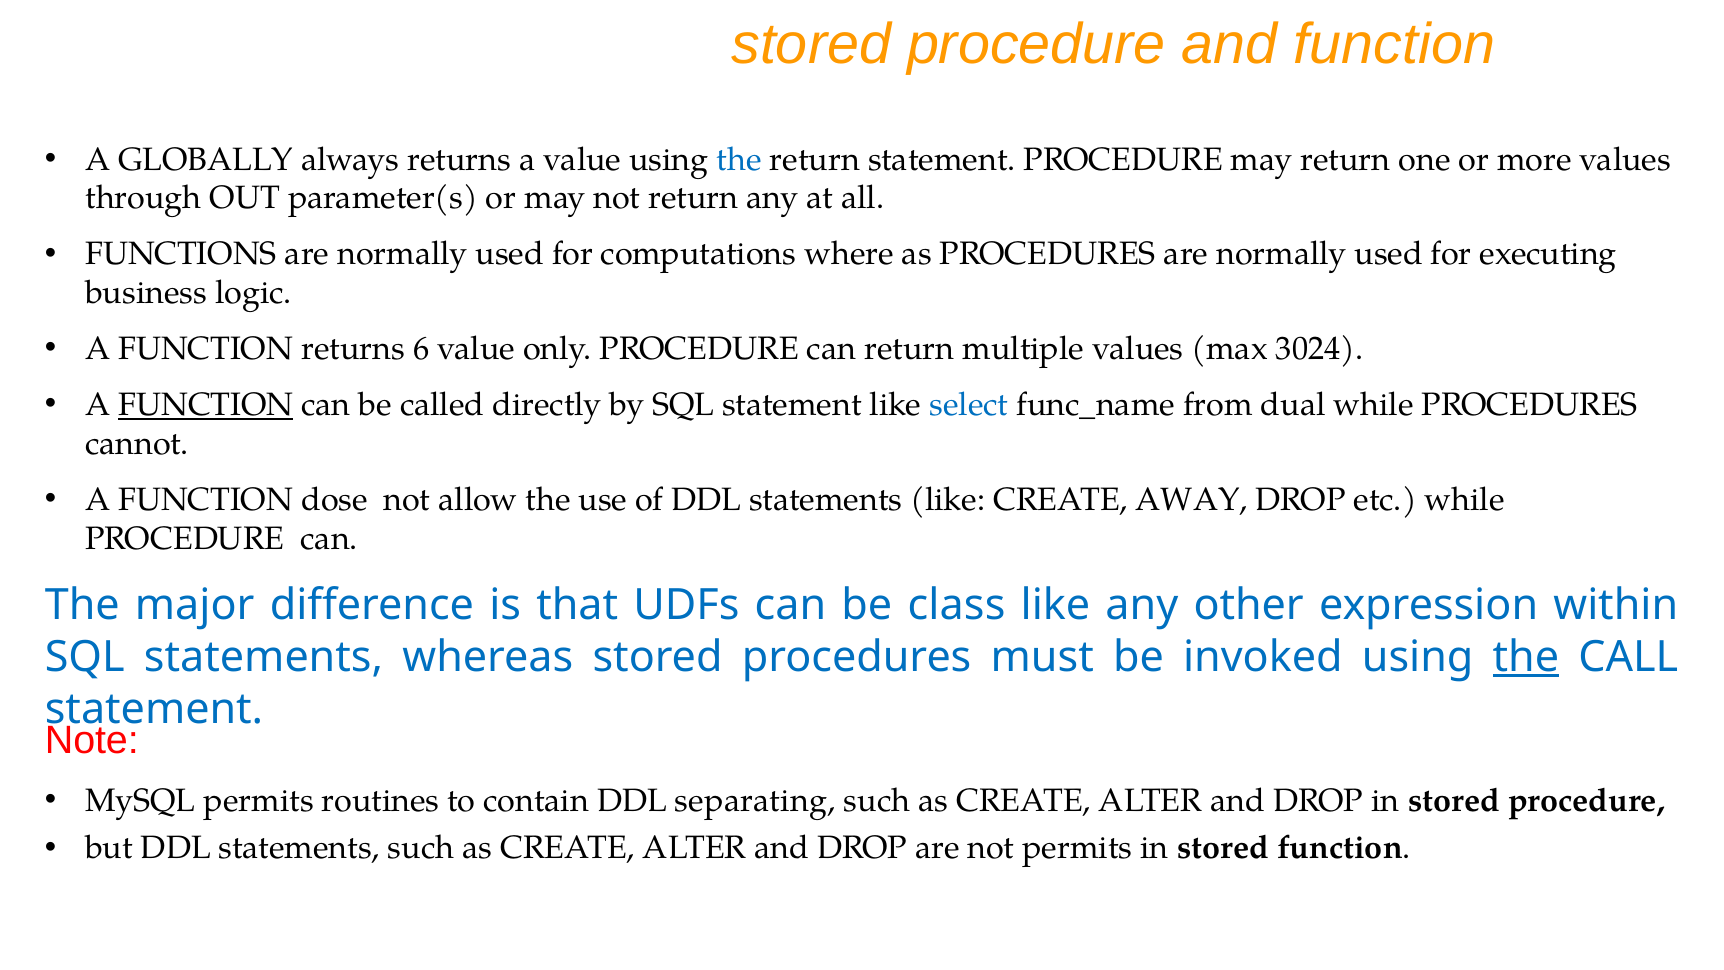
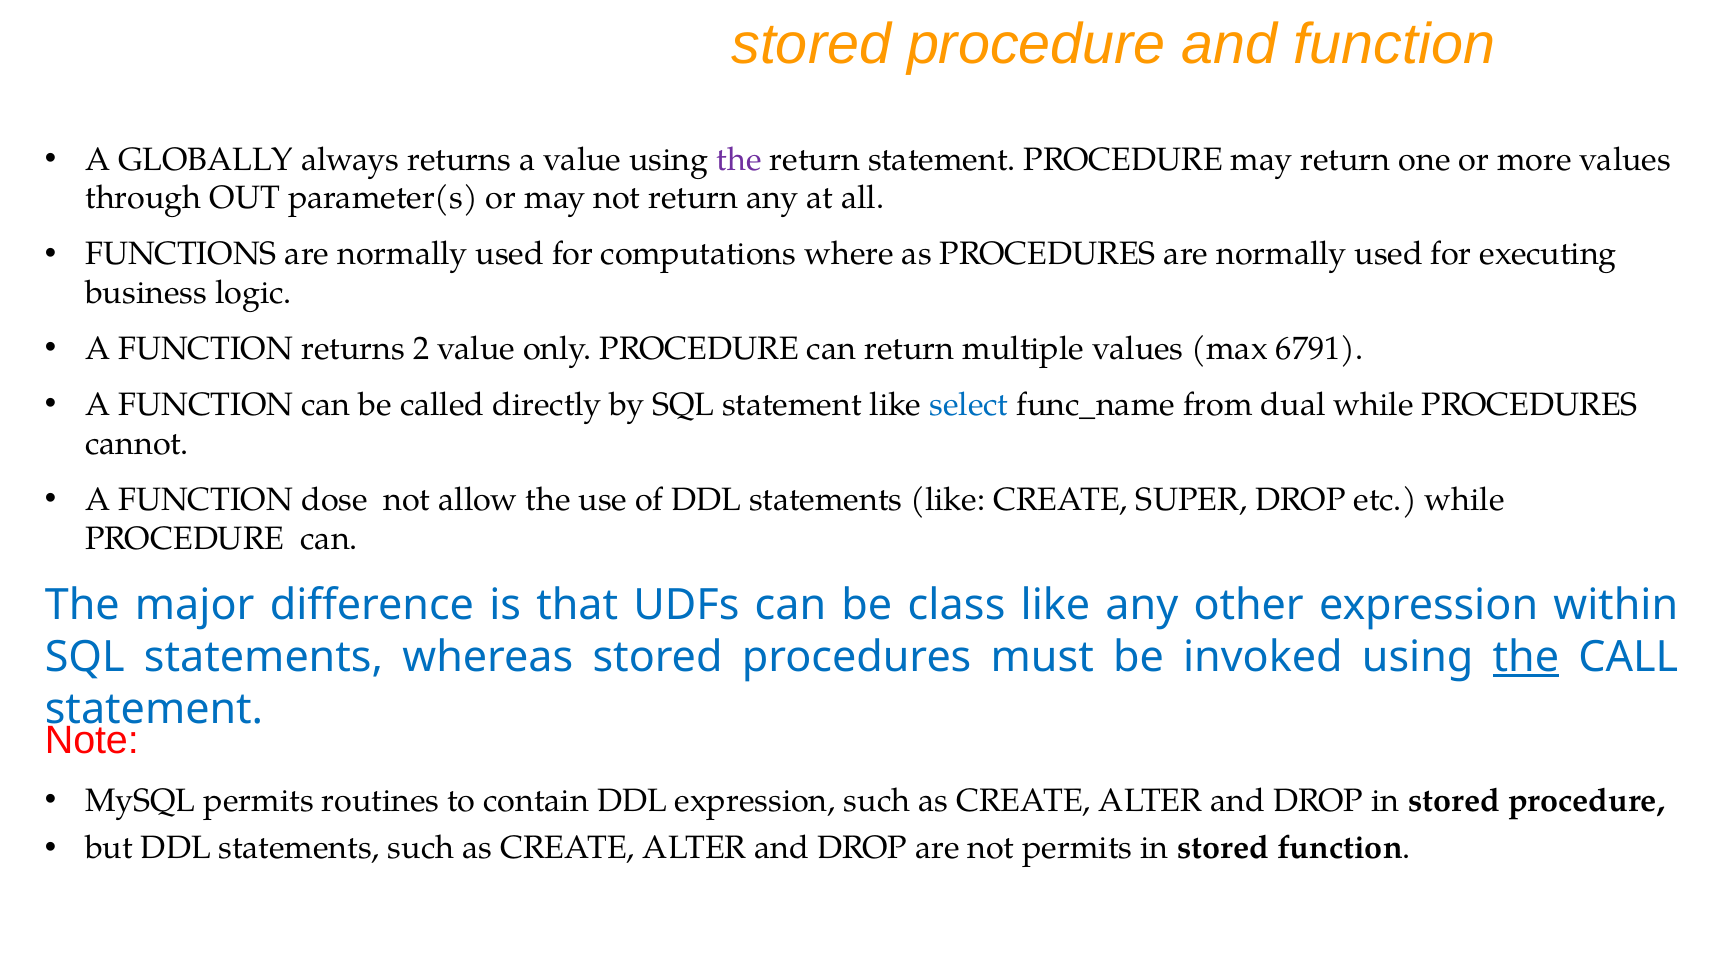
the at (739, 159) colour: blue -> purple
6: 6 -> 2
3024: 3024 -> 6791
FUNCTION at (206, 405) underline: present -> none
AWAY: AWAY -> SUPER
DDL separating: separating -> expression
